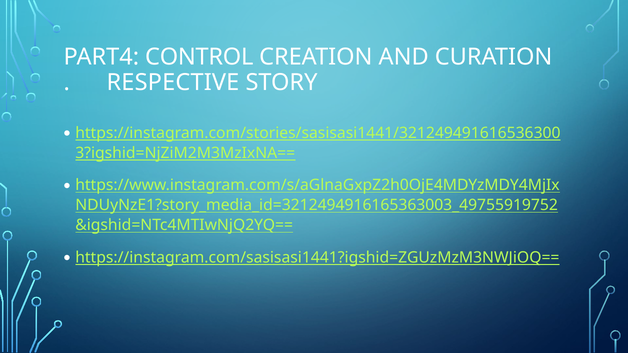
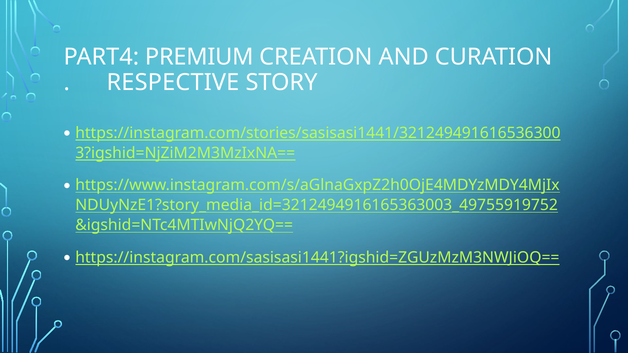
CONTROL: CONTROL -> PREMIUM
